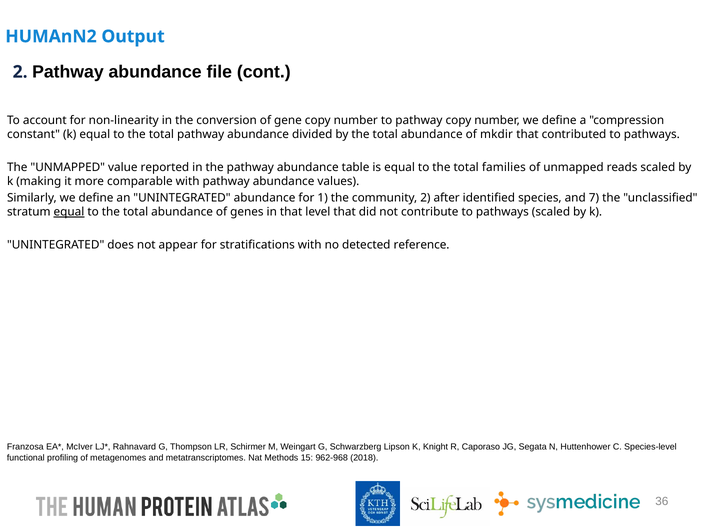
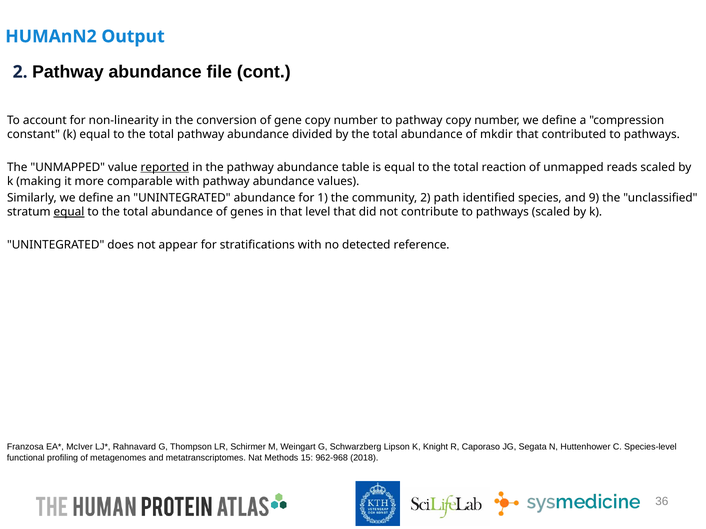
reported underline: none -> present
families: families -> reaction
after: after -> path
7: 7 -> 9
